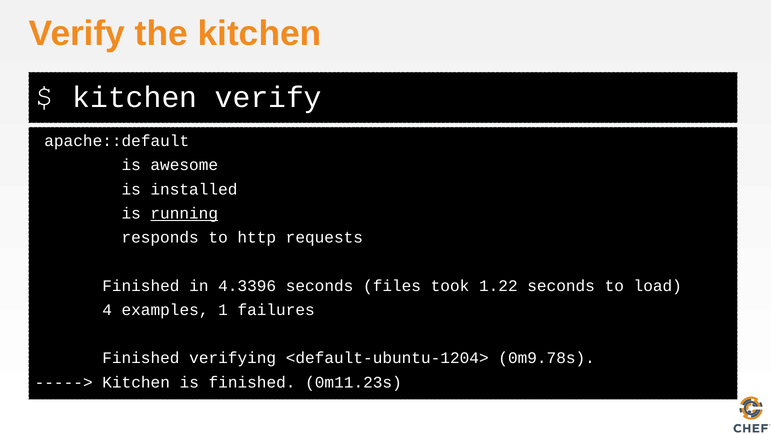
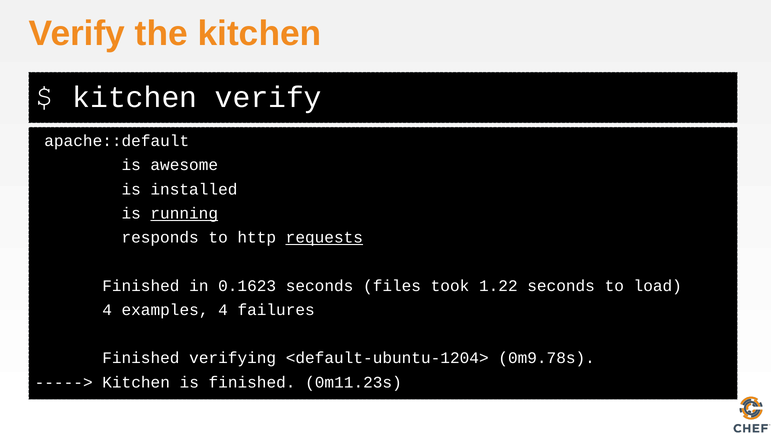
requests underline: none -> present
4.3396: 4.3396 -> 0.1623
examples 1: 1 -> 4
